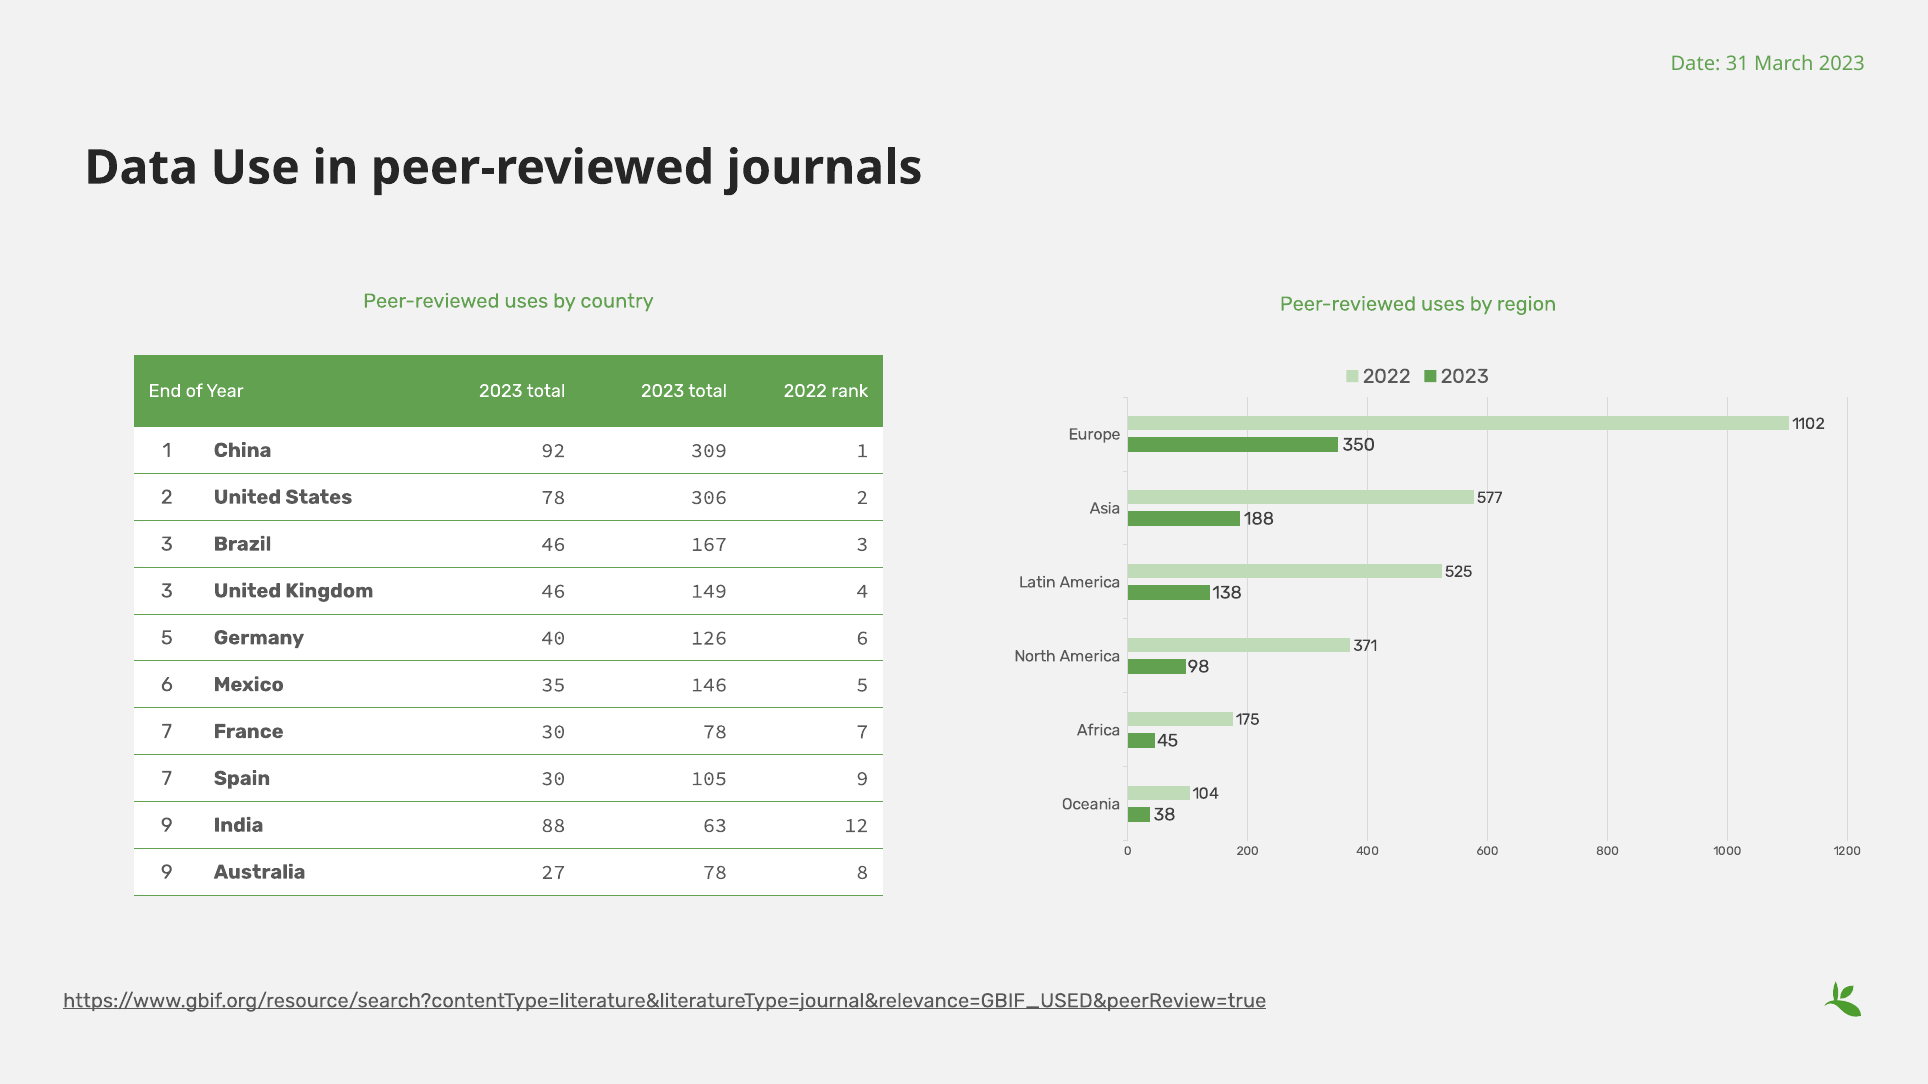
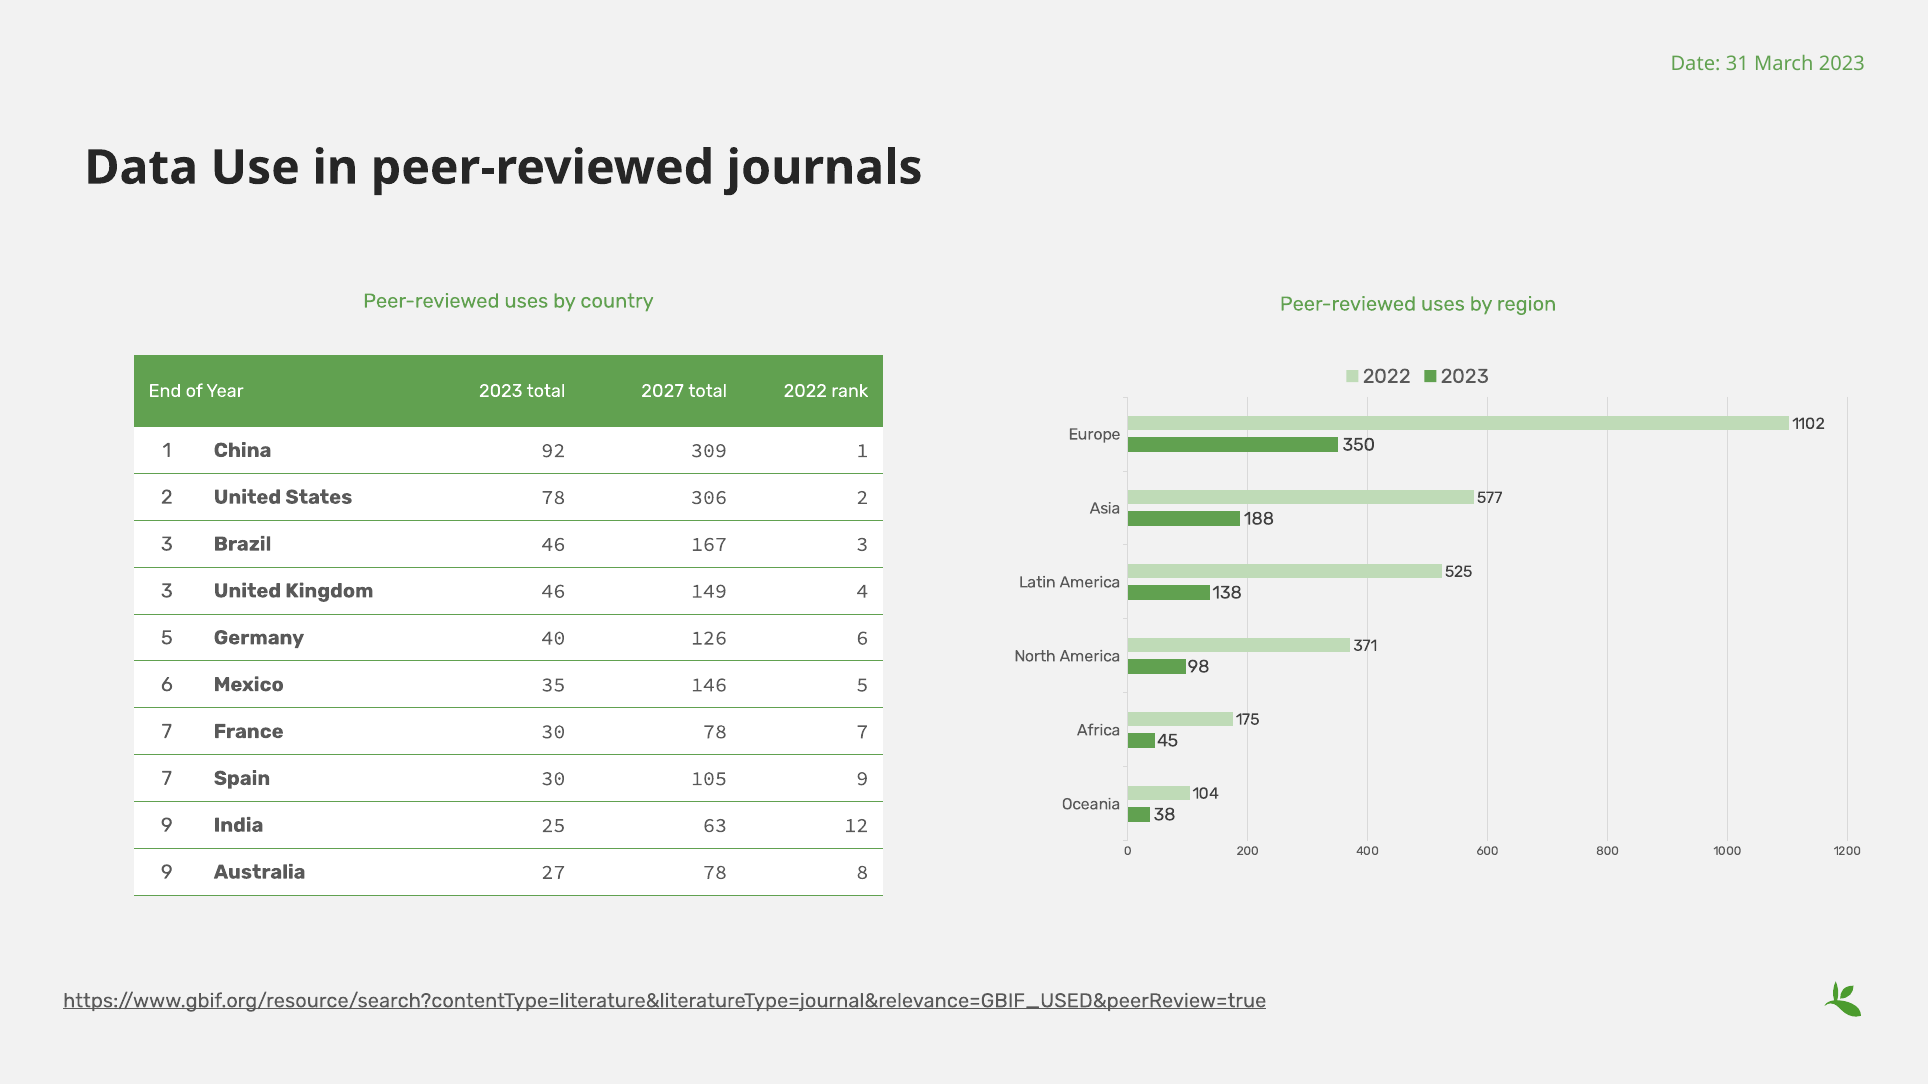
total 2023: 2023 -> 2027
88: 88 -> 25
